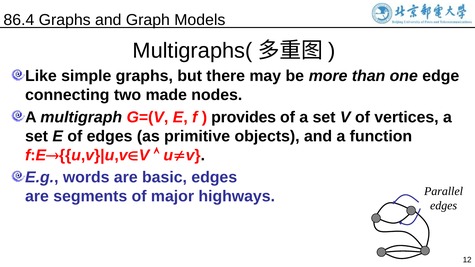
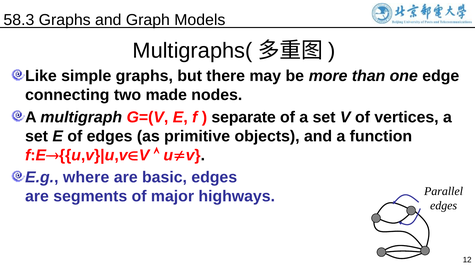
86.4: 86.4 -> 58.3
provides: provides -> separate
words: words -> where
